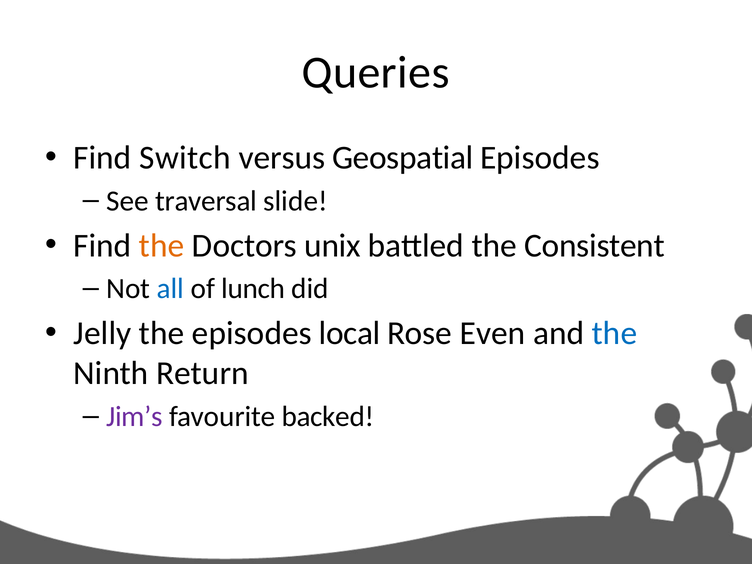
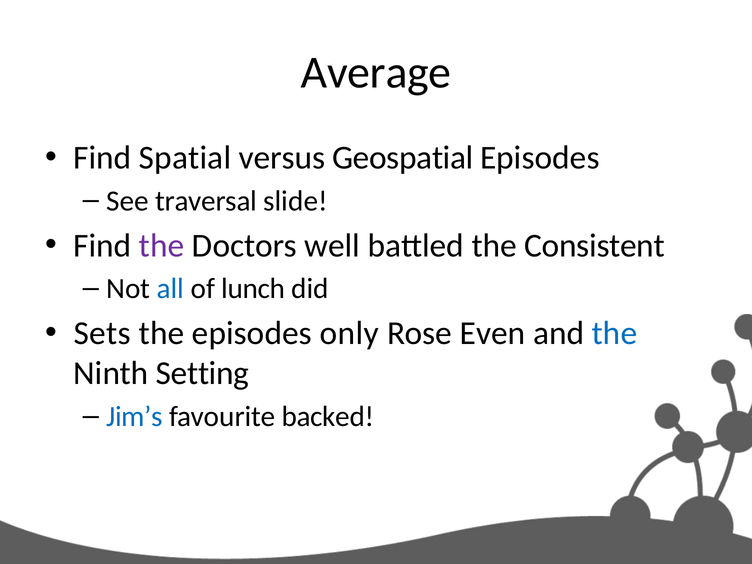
Queries: Queries -> Average
Switch: Switch -> Spatial
the at (162, 246) colour: orange -> purple
unix: unix -> well
Jelly: Jelly -> Sets
local: local -> only
Return: Return -> Setting
Jim’s colour: purple -> blue
